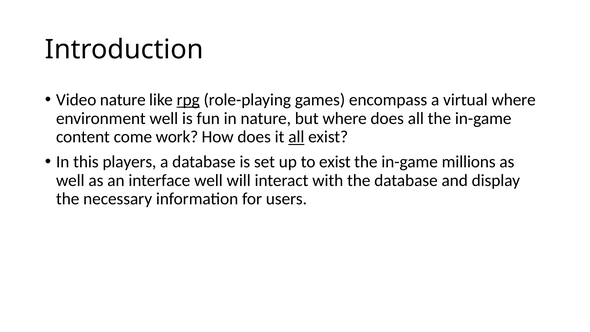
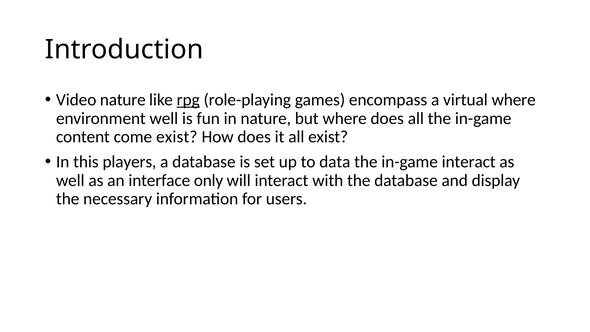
come work: work -> exist
all at (296, 137) underline: present -> none
to exist: exist -> data
in-game millions: millions -> interact
interface well: well -> only
